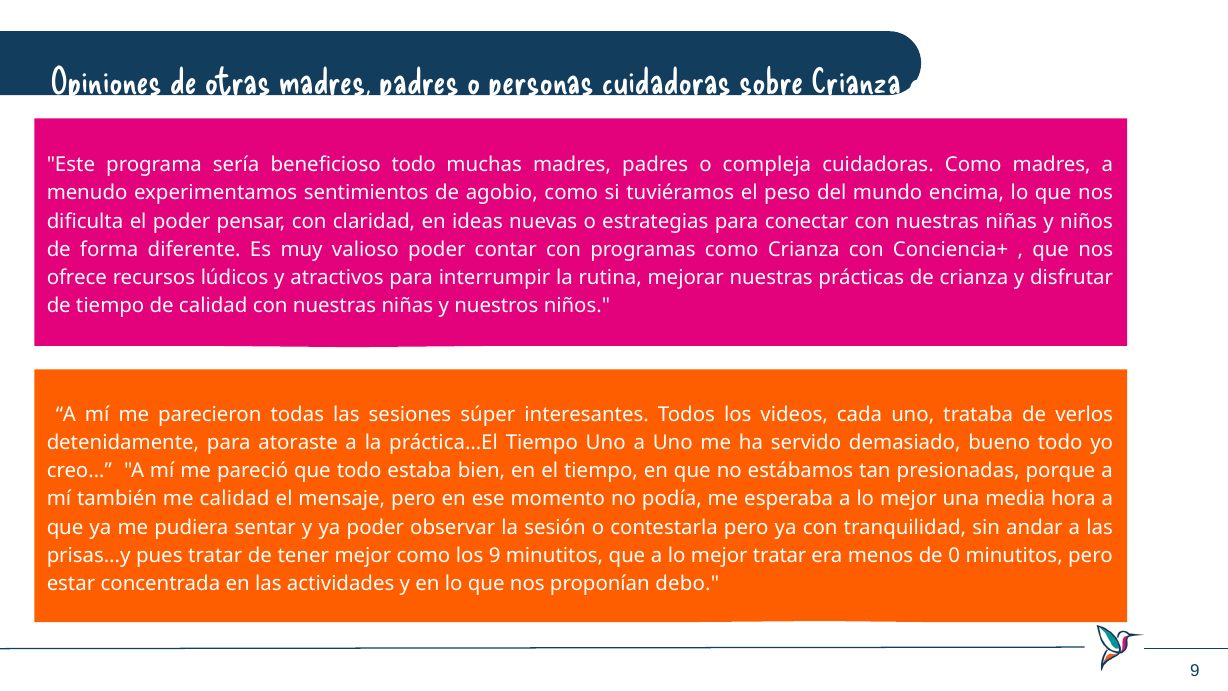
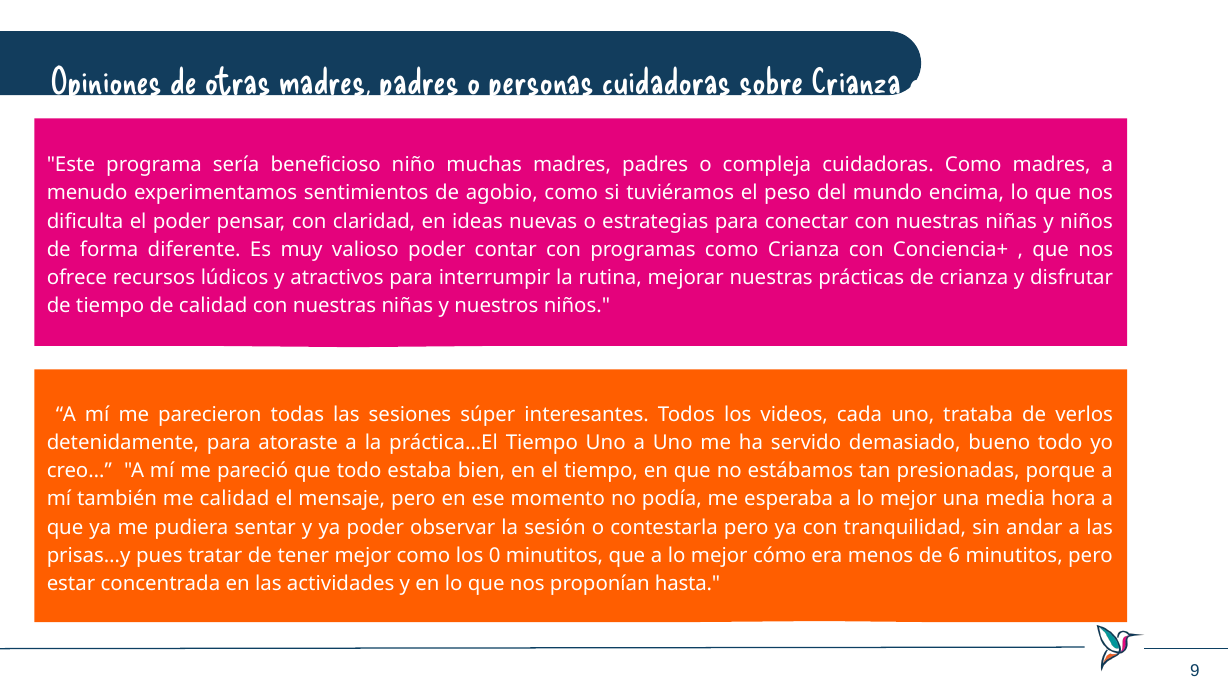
beneficioso todo: todo -> niño
los 9: 9 -> 0
mejor tratar: tratar -> cómo
0: 0 -> 6
debo: debo -> hasta
